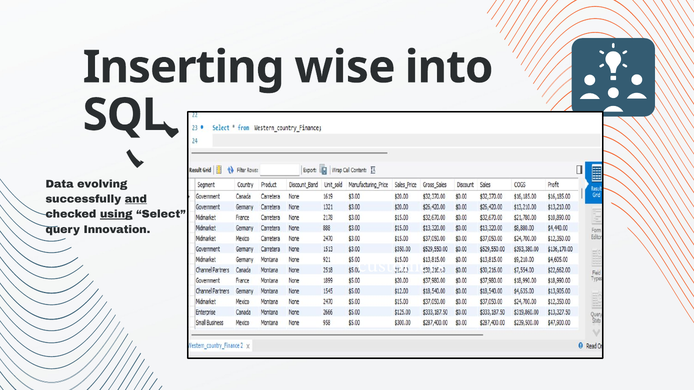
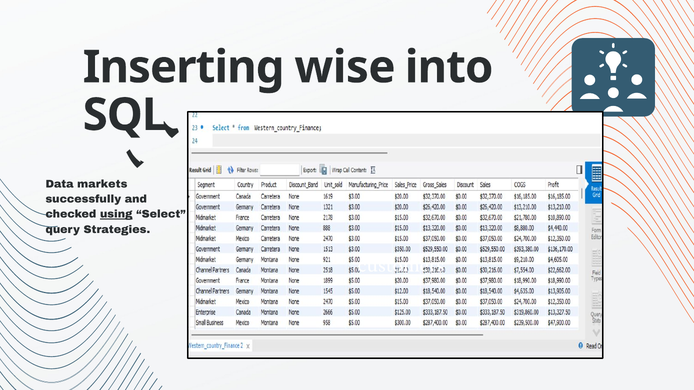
evolving: evolving -> markets
and underline: present -> none
Innovation: Innovation -> Strategies
